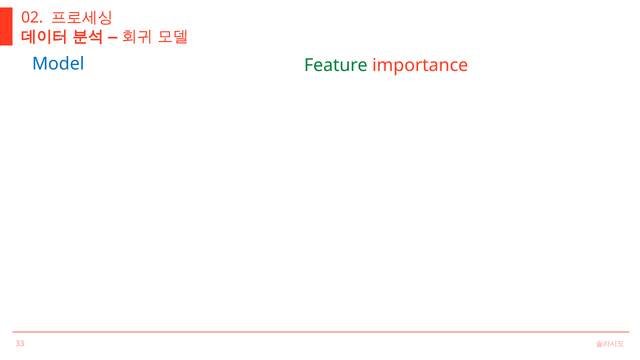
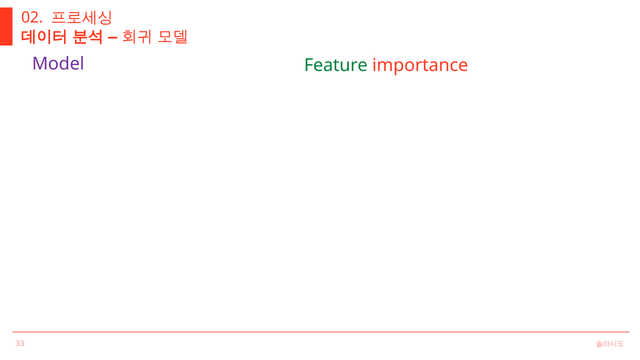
Model colour: blue -> purple
